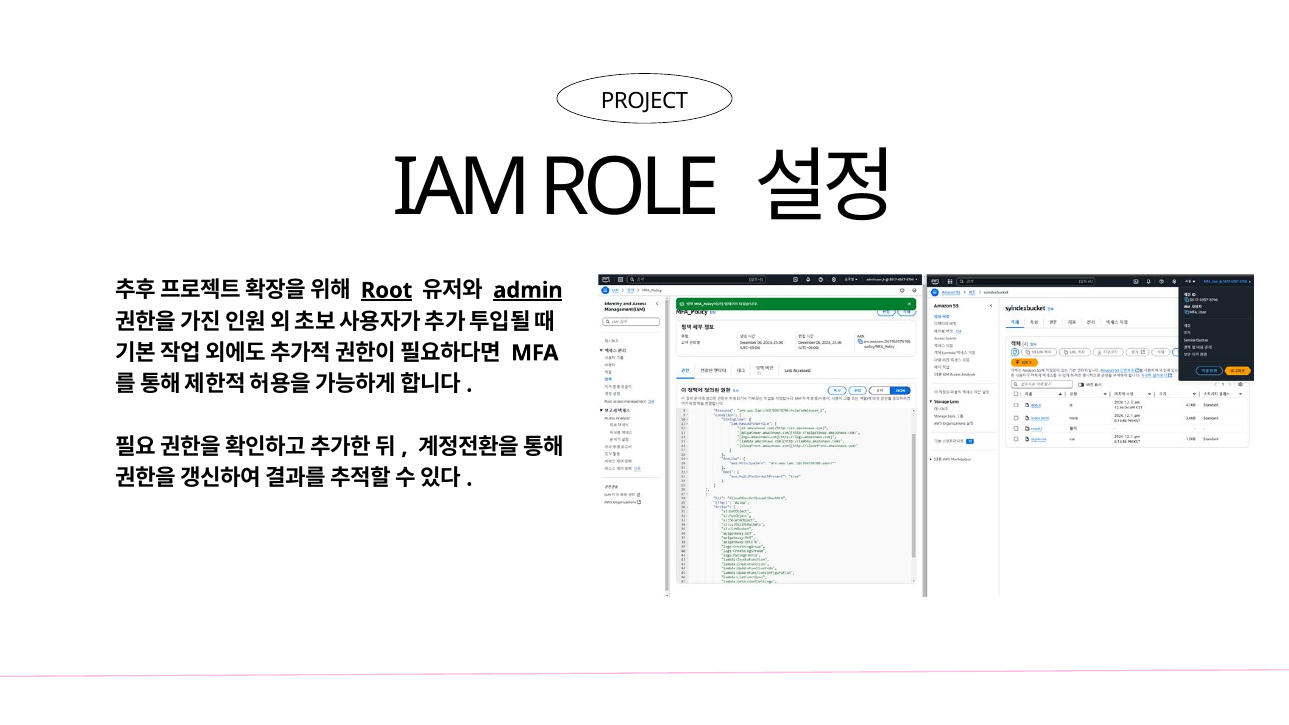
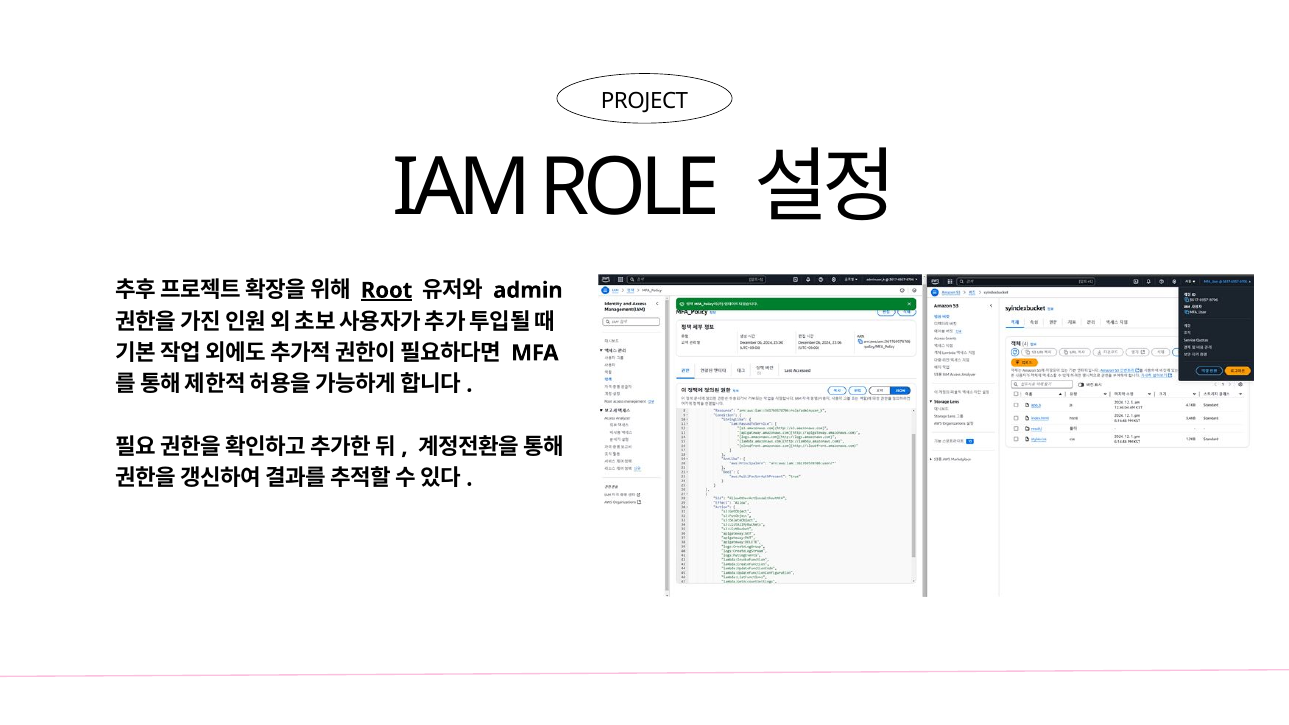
admin underline: present -> none
